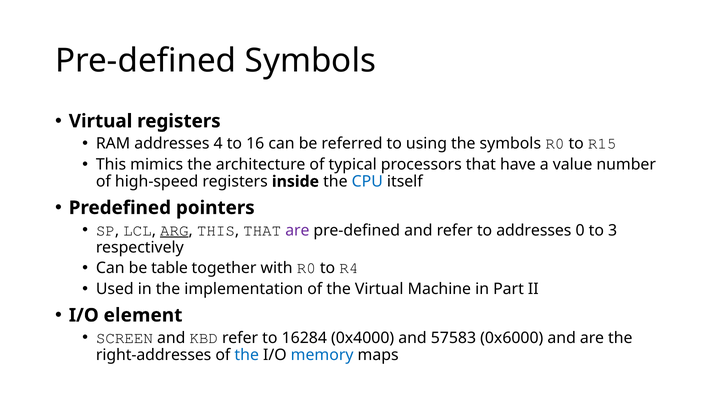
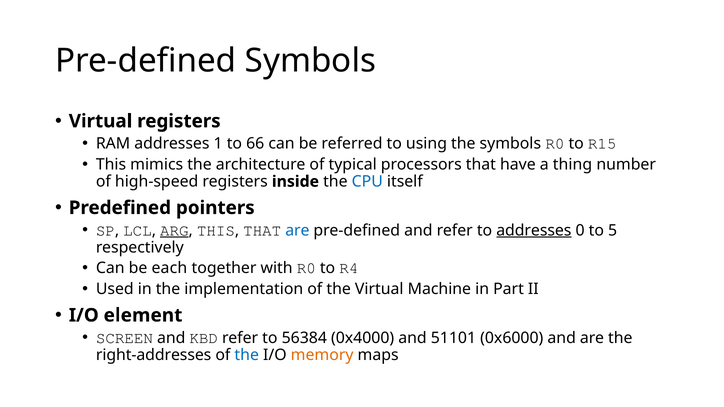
4: 4 -> 1
16: 16 -> 66
value: value -> thing
are at (297, 230) colour: purple -> blue
addresses at (534, 230) underline: none -> present
3: 3 -> 5
table: table -> each
16284: 16284 -> 56384
57583: 57583 -> 51101
memory colour: blue -> orange
